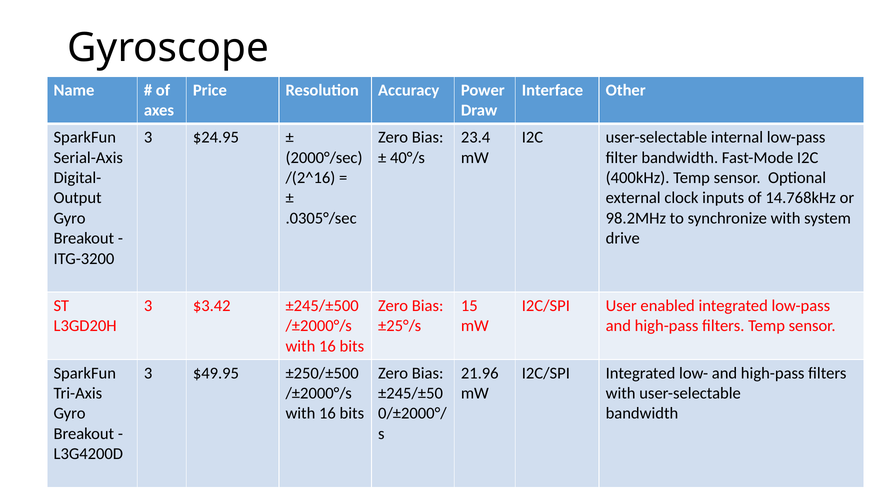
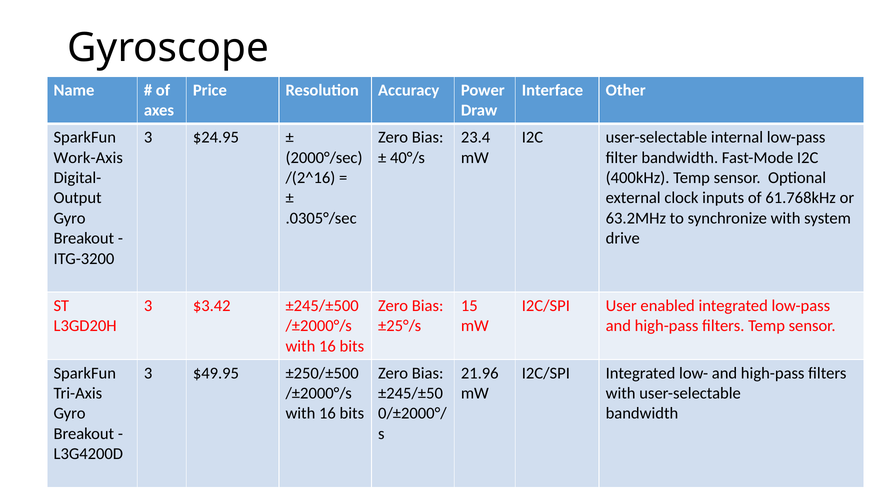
Serial-Axis: Serial-Axis -> Work-Axis
14.768kHz: 14.768kHz -> 61.768kHz
98.2MHz: 98.2MHz -> 63.2MHz
